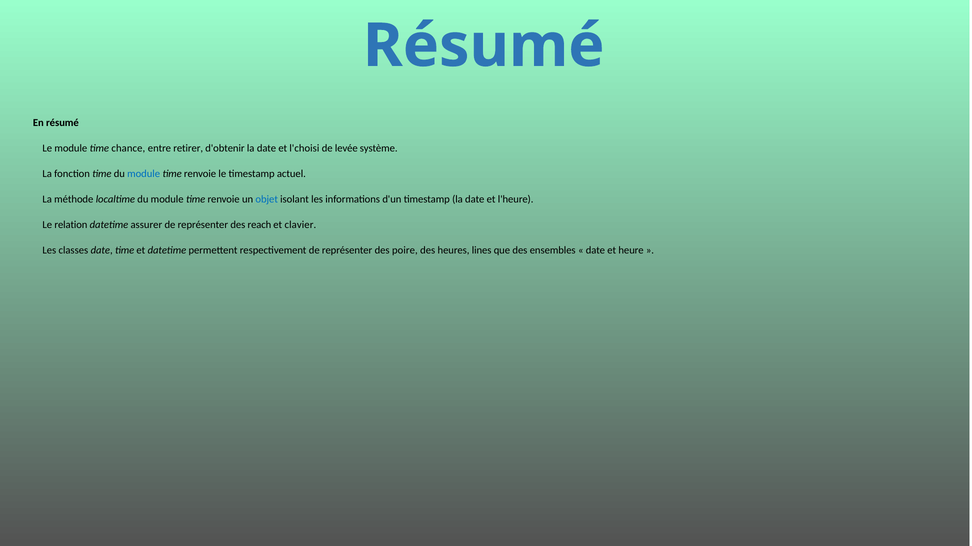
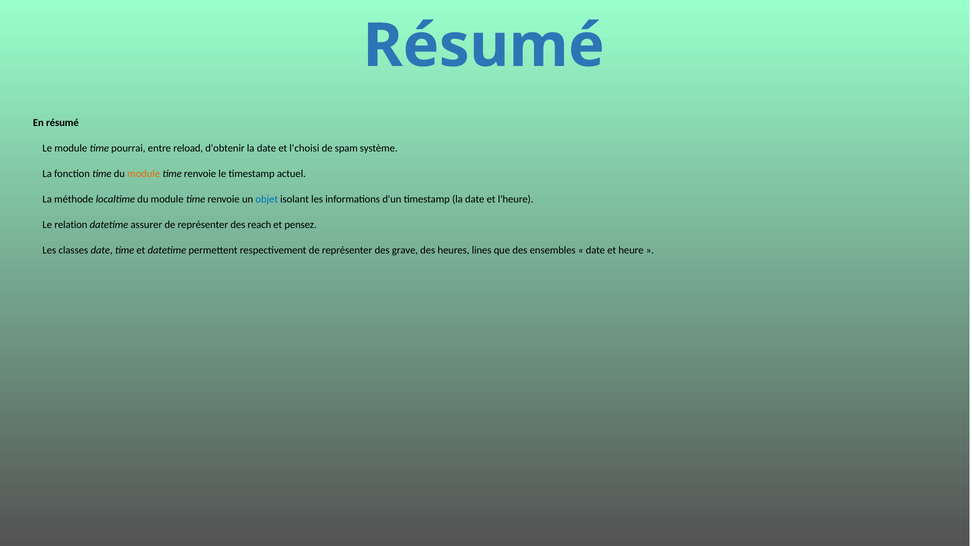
chance: chance -> pourrai
retirer: retirer -> reload
levée: levée -> spam
module at (144, 174) colour: blue -> orange
clavier: clavier -> pensez
poire: poire -> grave
